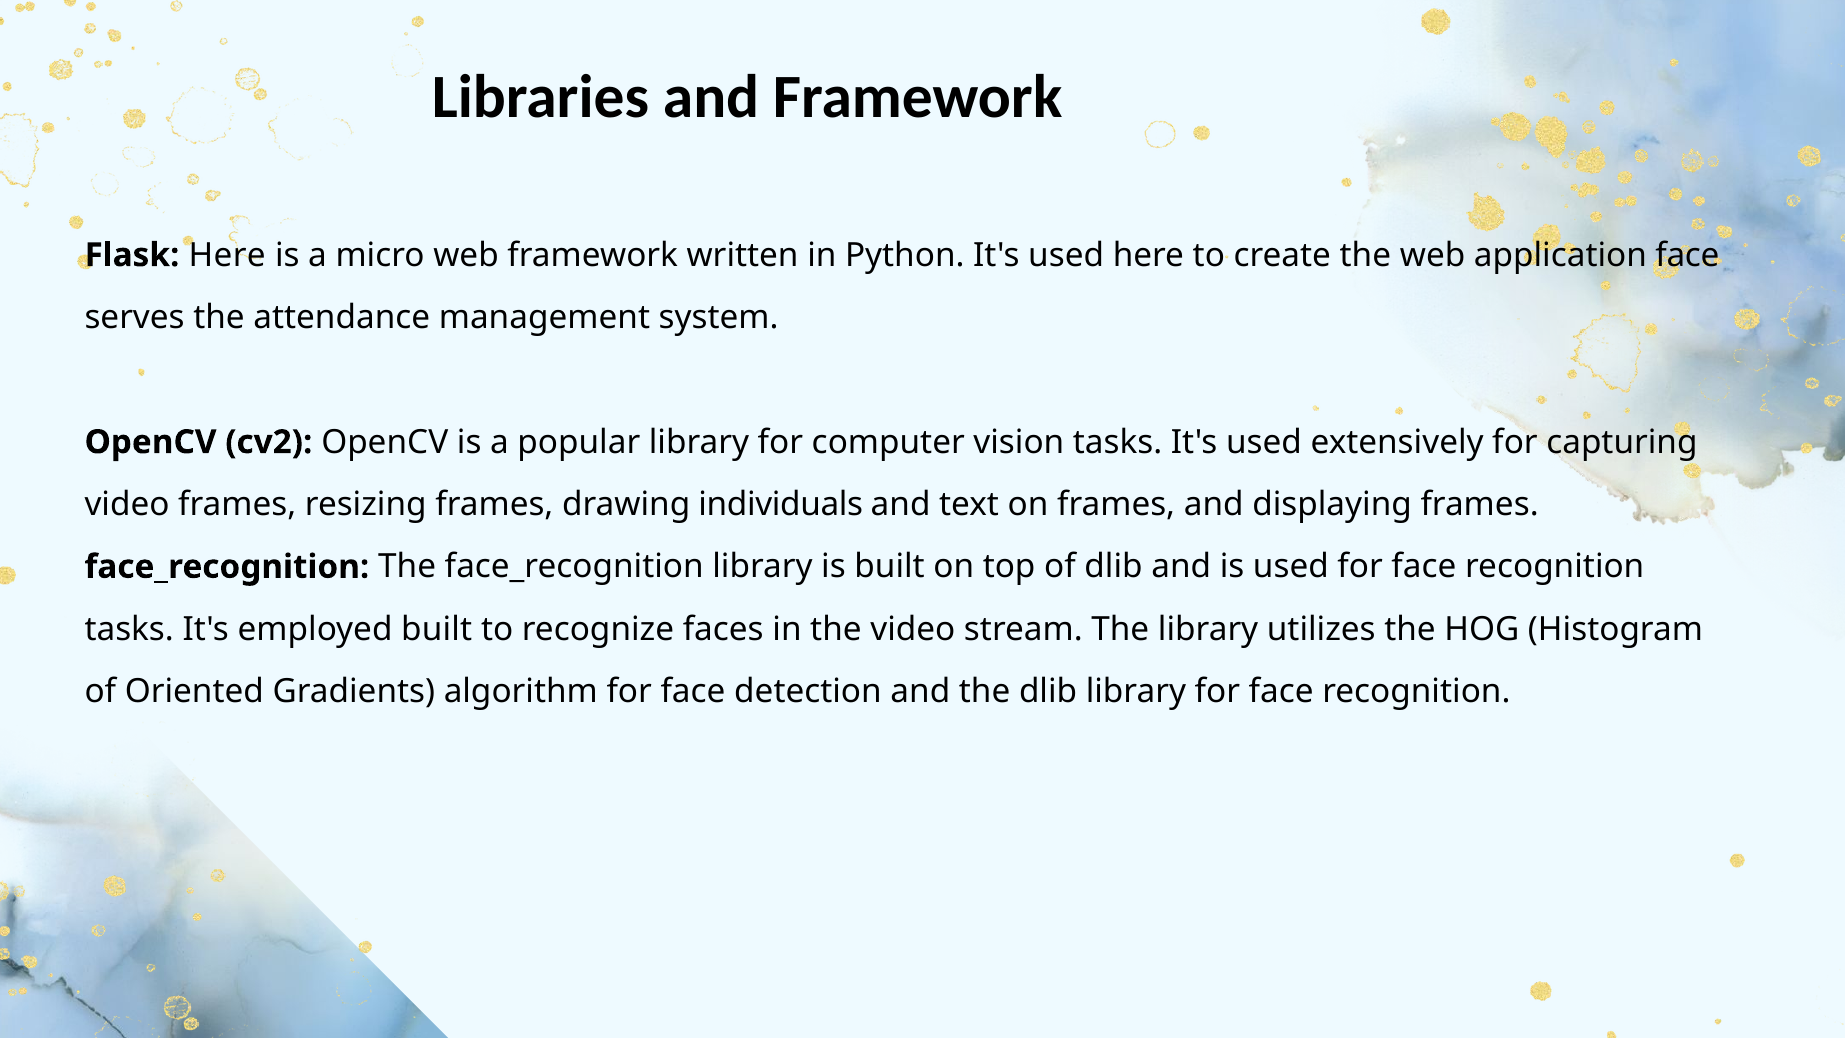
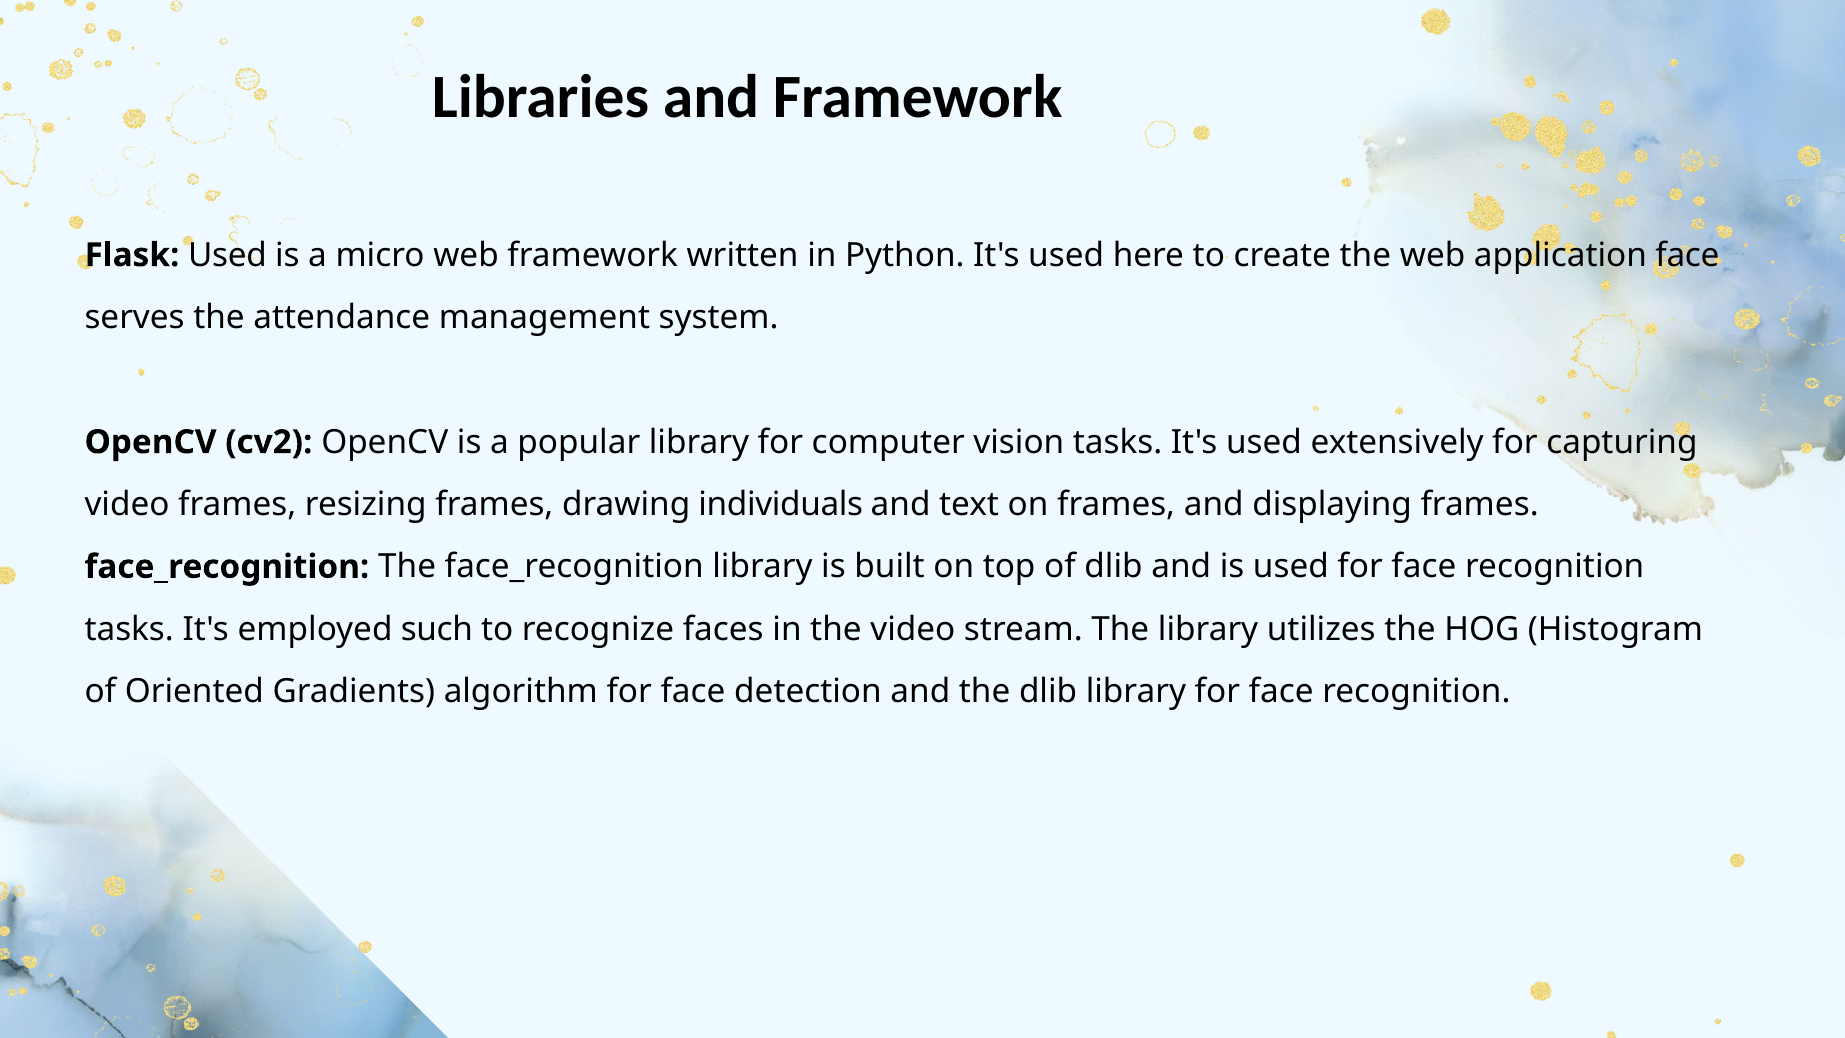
Flask Here: Here -> Used
employed built: built -> such
